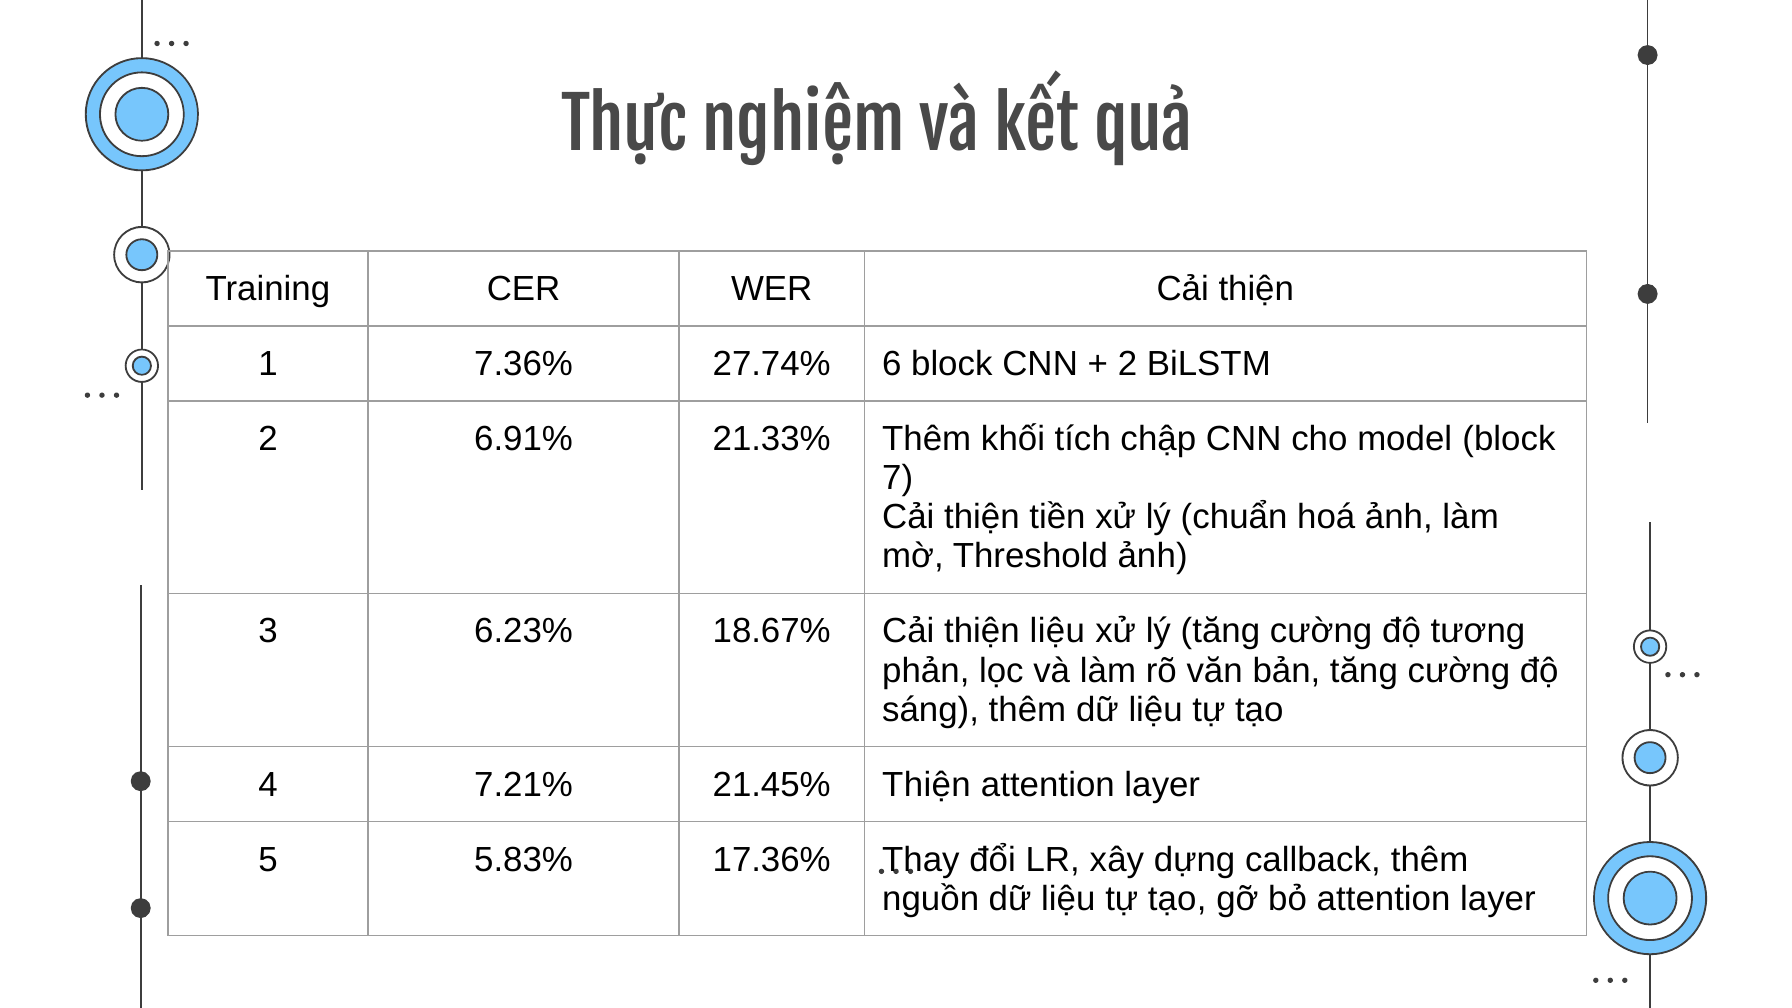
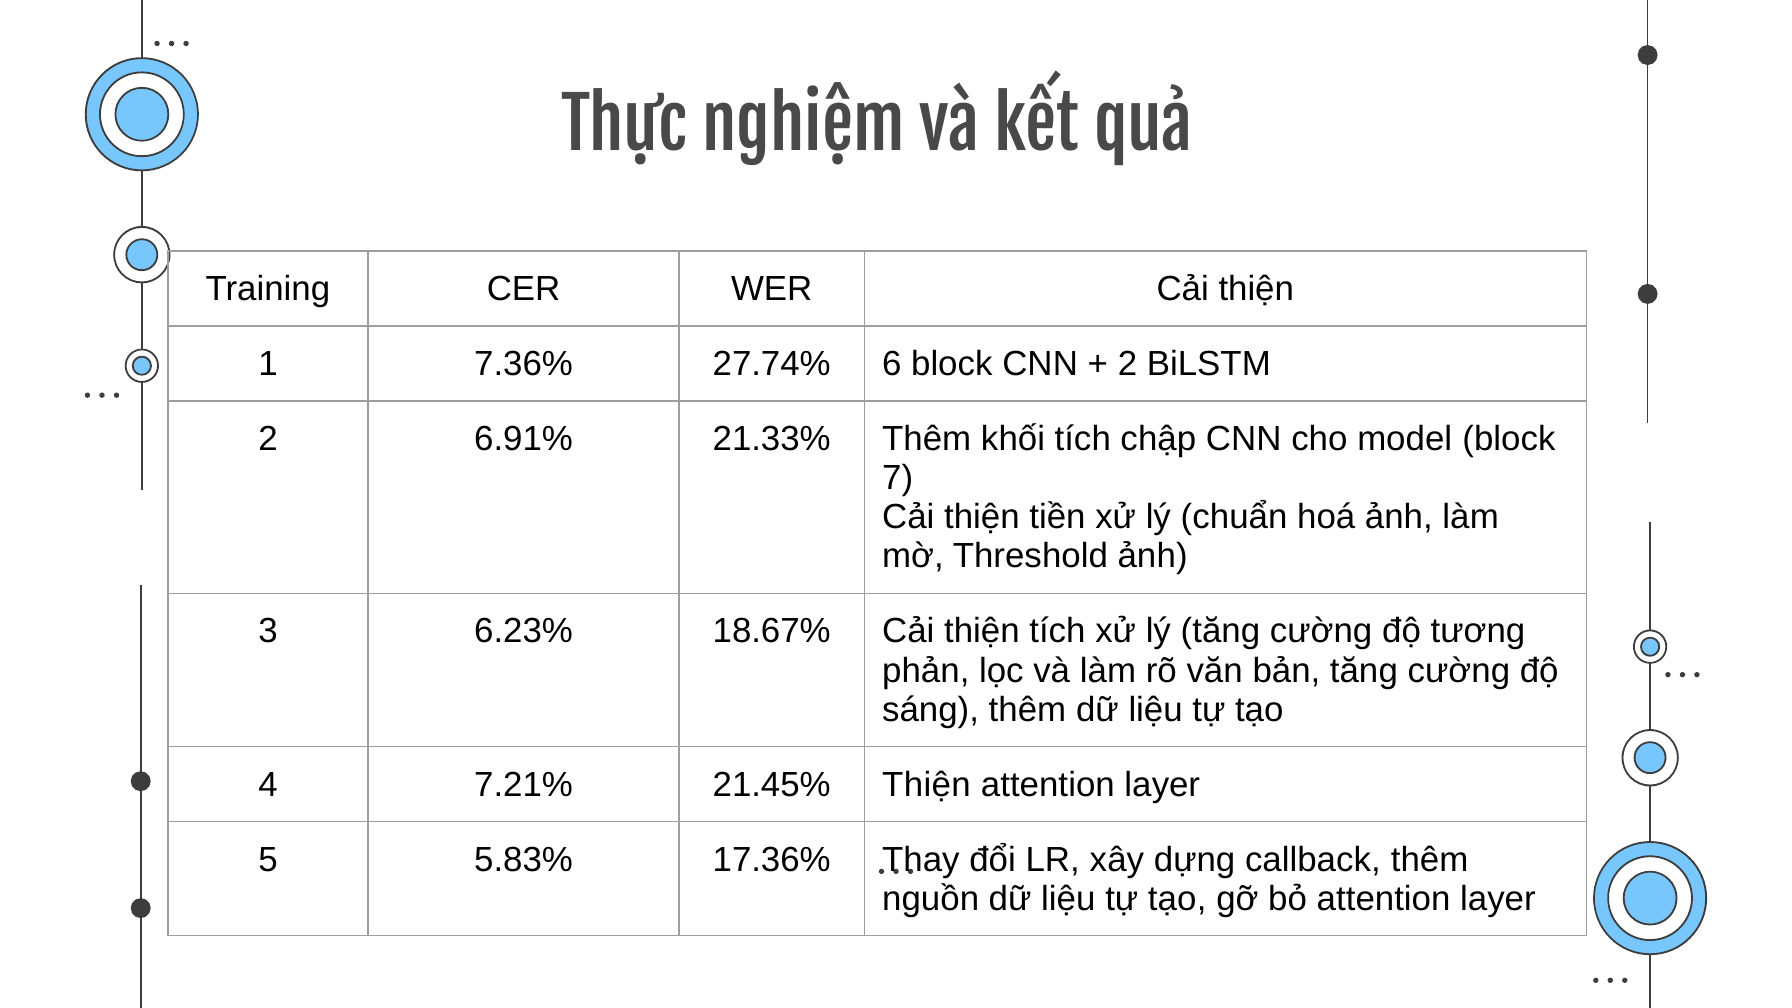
thiện liệu: liệu -> tích
